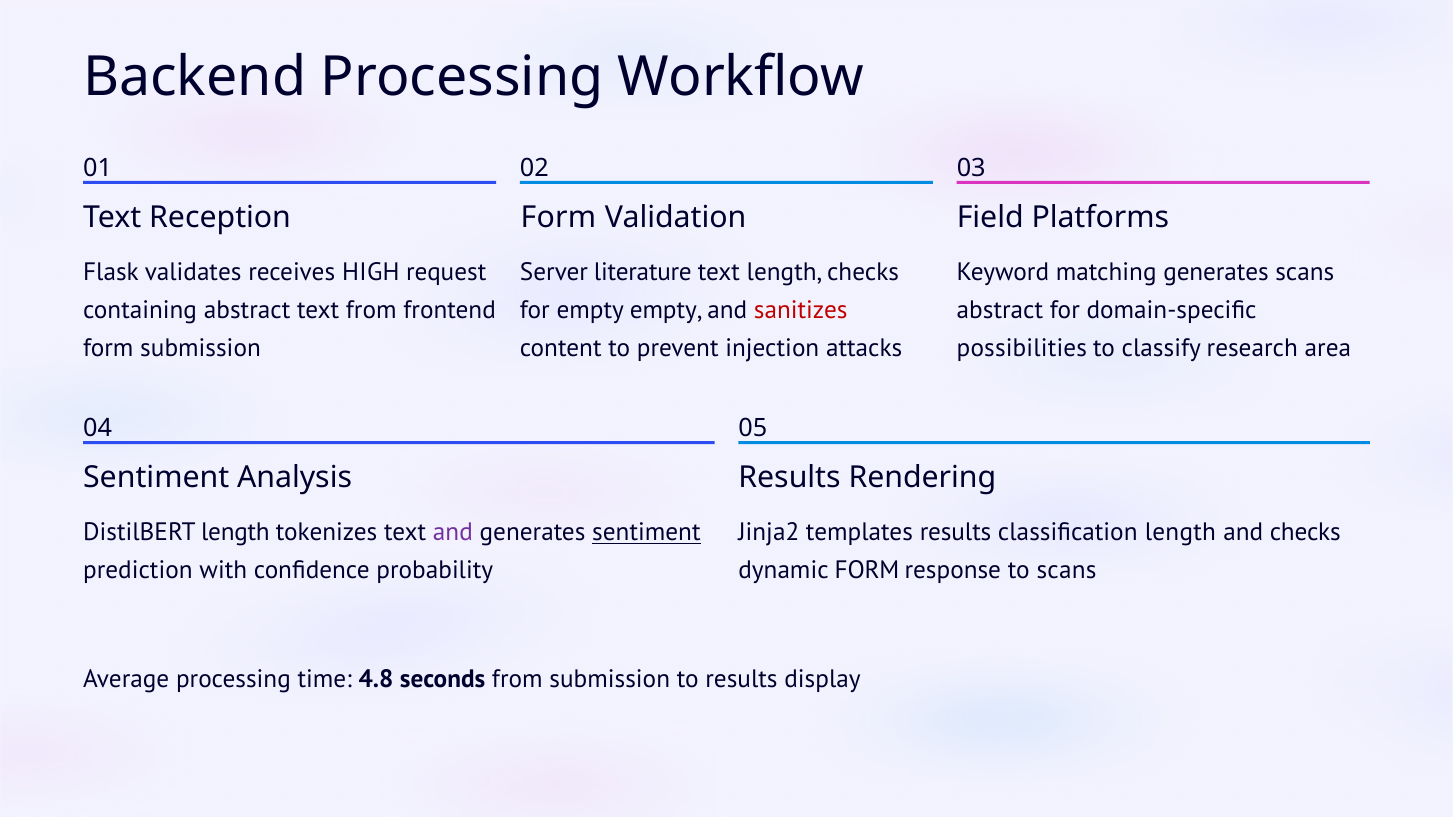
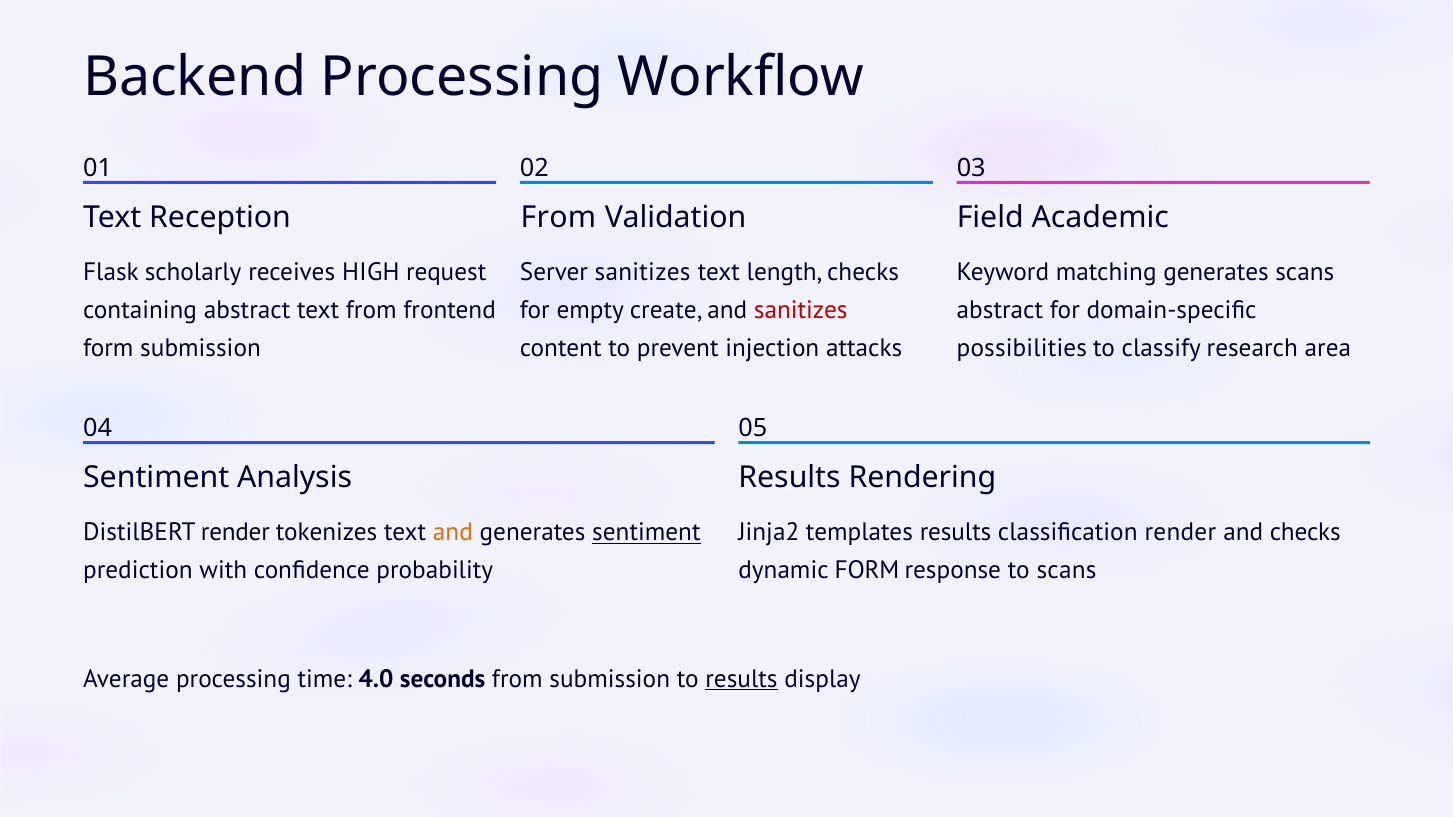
Form at (558, 218): Form -> From
Platforms: Platforms -> Academic
validates: validates -> scholarly
Server literature: literature -> sanitizes
empty empty: empty -> create
DistilBERT length: length -> render
and at (453, 533) colour: purple -> orange
classification length: length -> render
4.8: 4.8 -> 4.0
results at (741, 679) underline: none -> present
